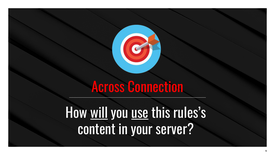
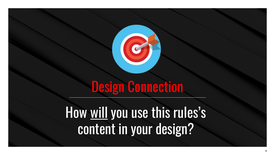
Across at (108, 87): Across -> Design
use underline: present -> none
your server: server -> design
